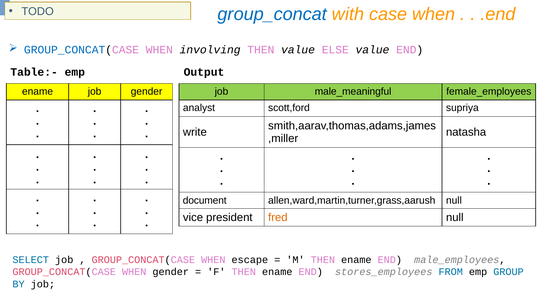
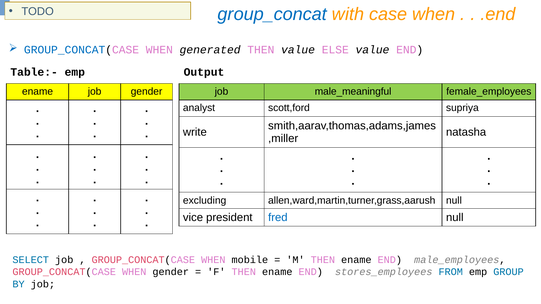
involving: involving -> generated
document: document -> excluding
fred colour: orange -> blue
escape: escape -> mobile
